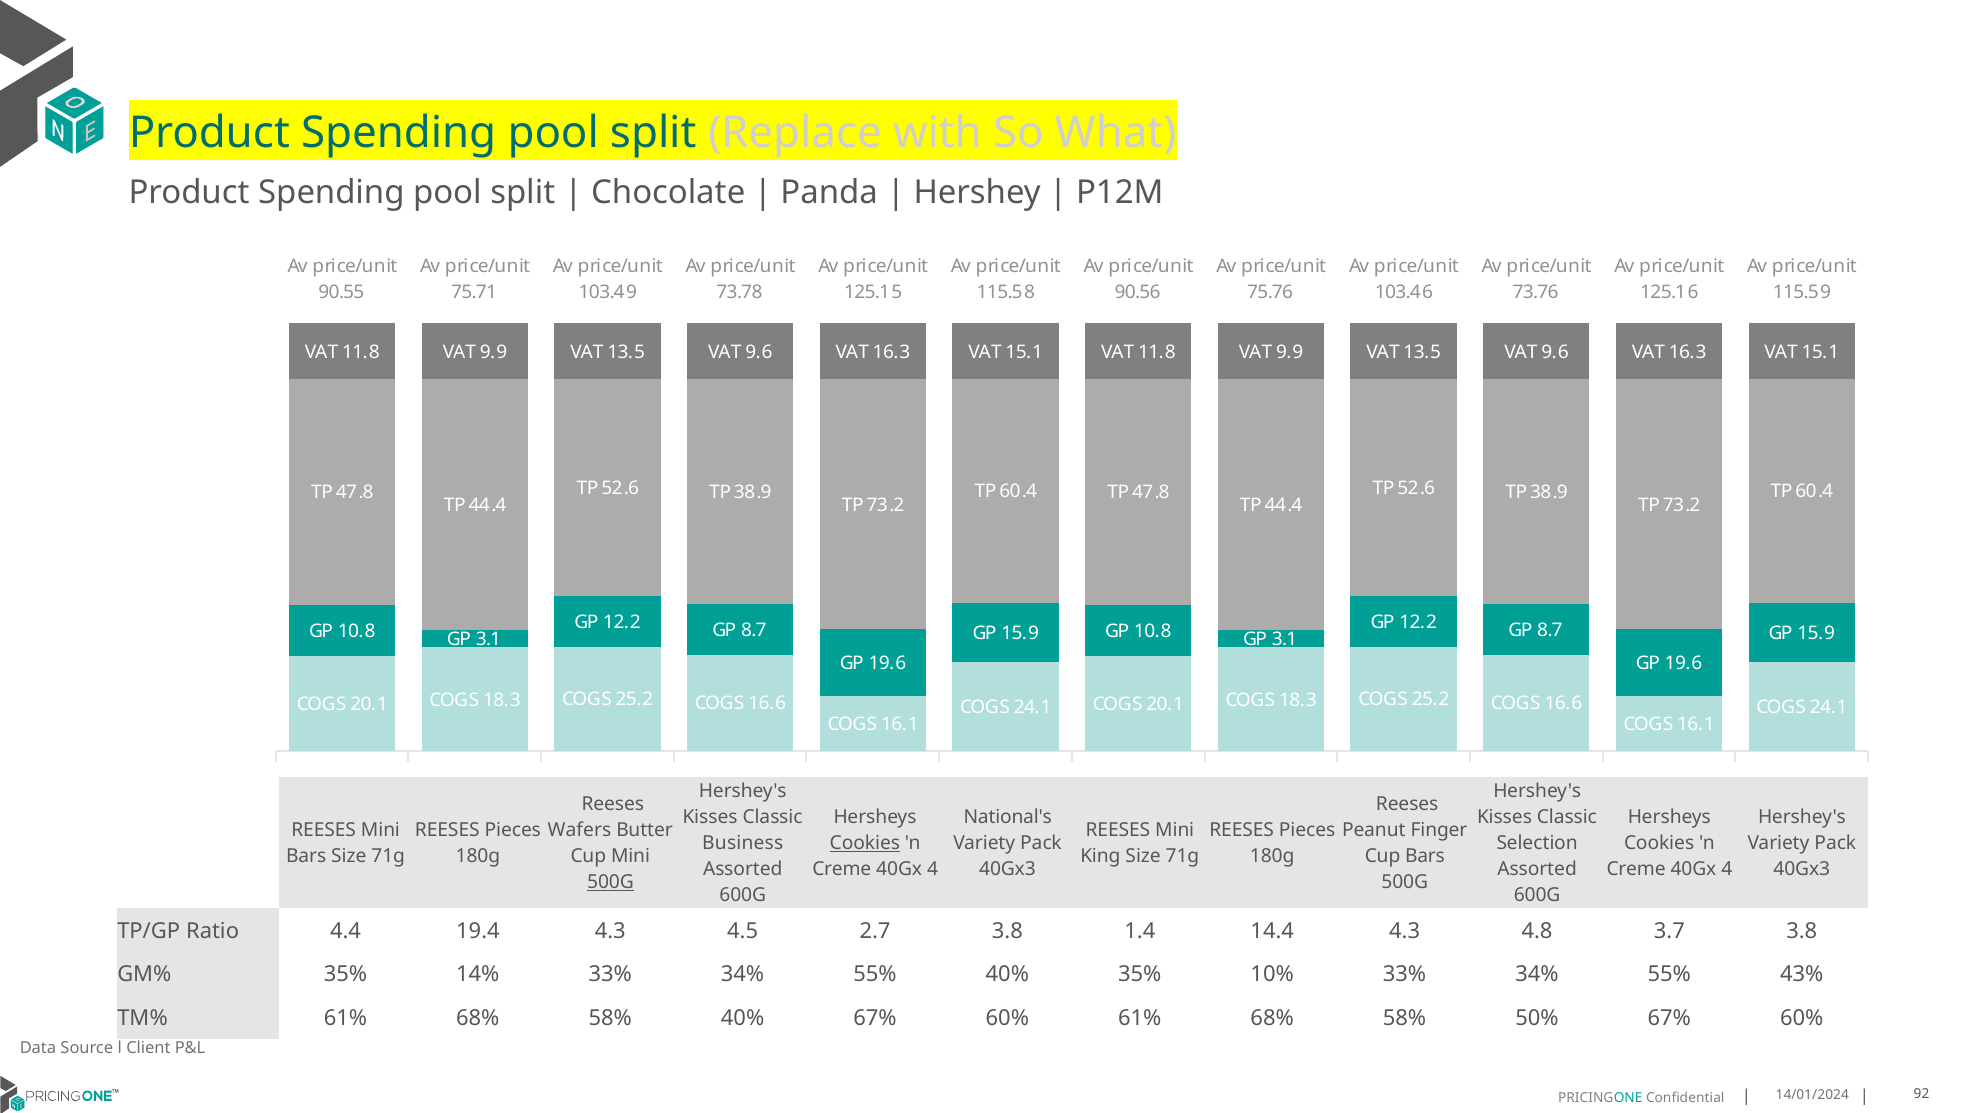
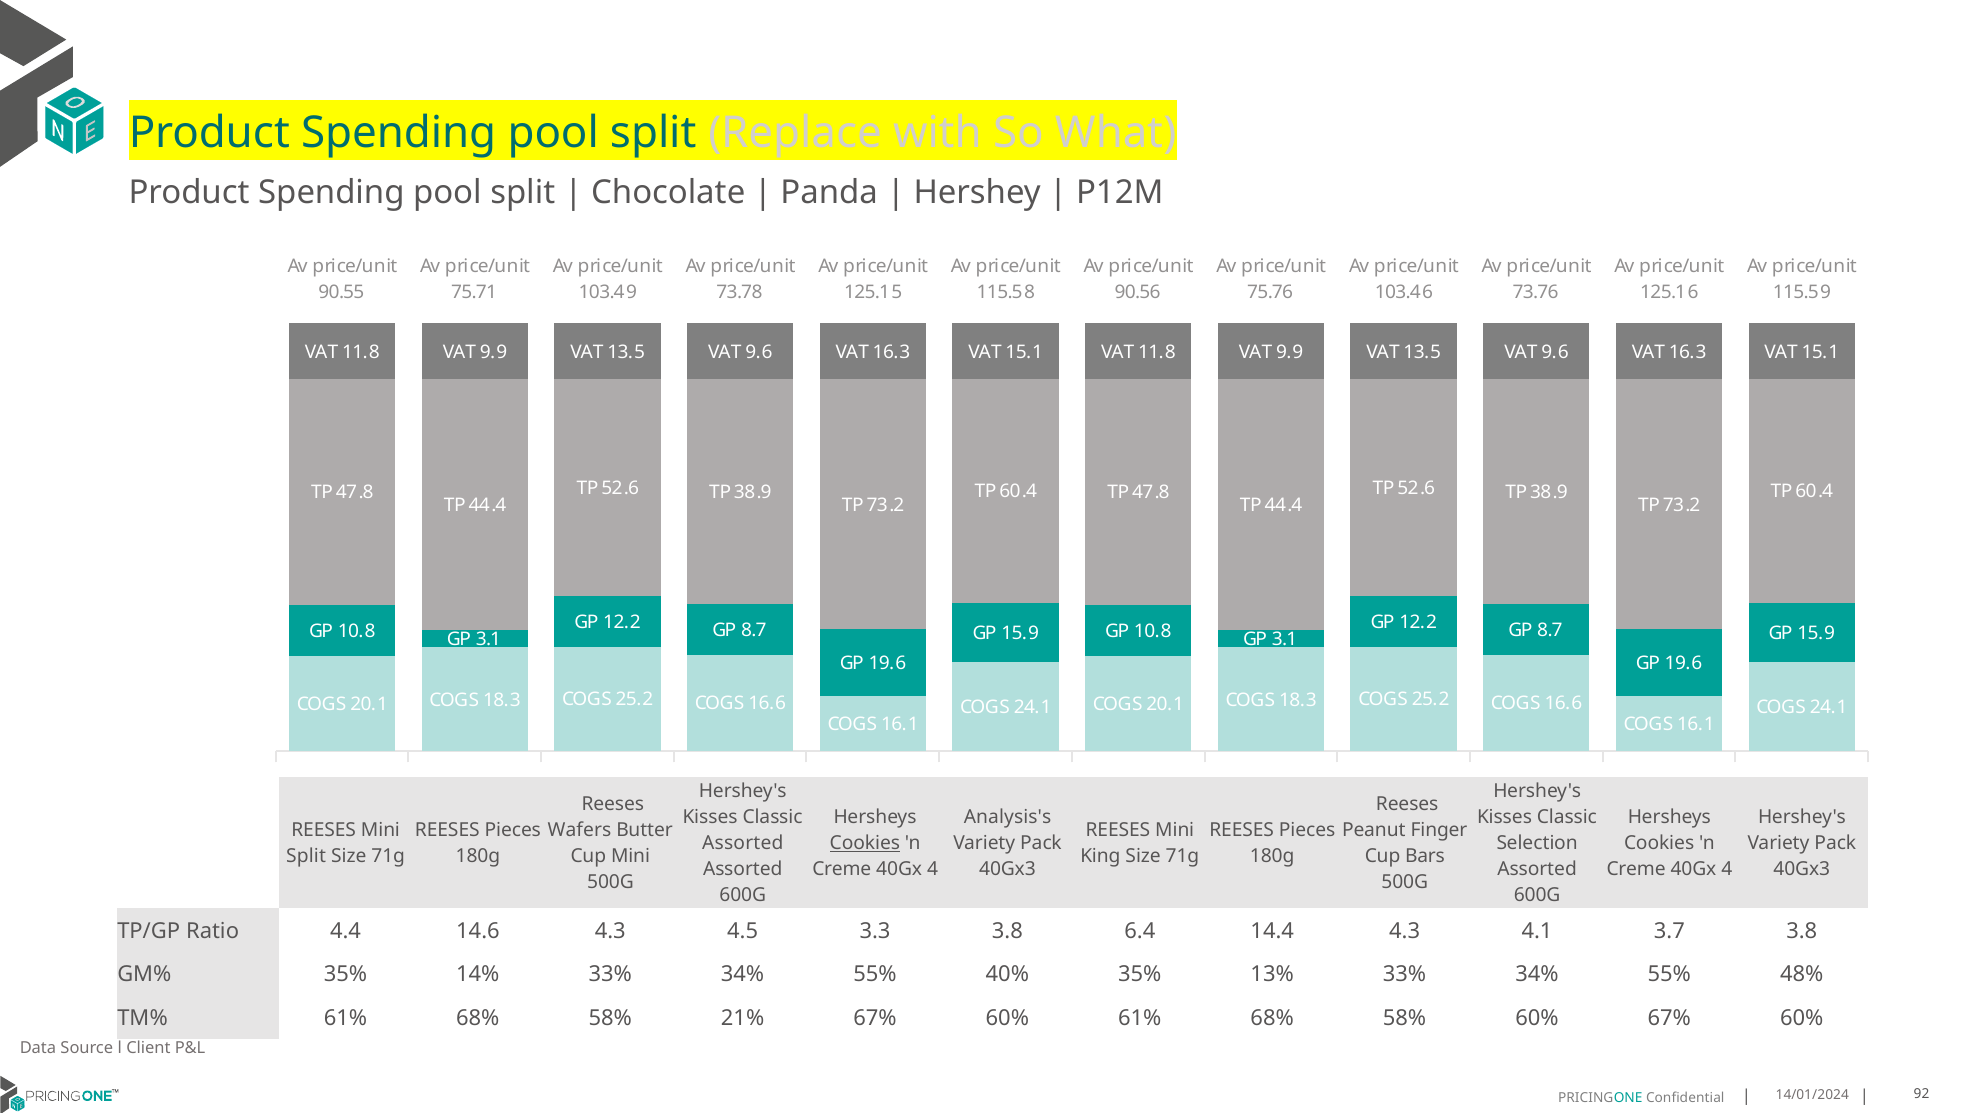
National's: National's -> Analysis's
Business at (743, 843): Business -> Assorted
Bars at (306, 856): Bars -> Split
500G at (610, 882) underline: present -> none
19.4: 19.4 -> 14.6
2.7: 2.7 -> 3.3
1.4: 1.4 -> 6.4
4.8: 4.8 -> 4.1
10%: 10% -> 13%
43%: 43% -> 48%
58% 40%: 40% -> 21%
58% 50%: 50% -> 60%
